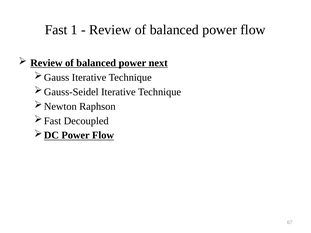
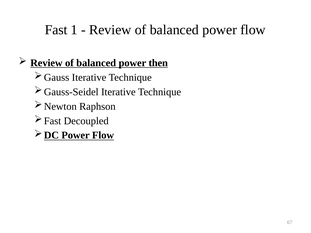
next: next -> then
